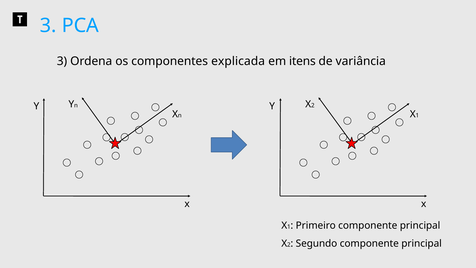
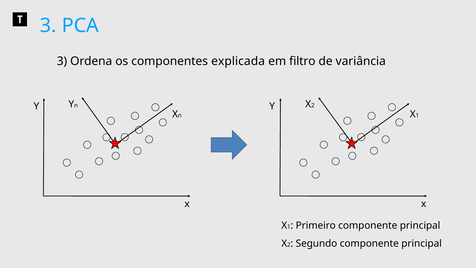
itens: itens -> filtro
